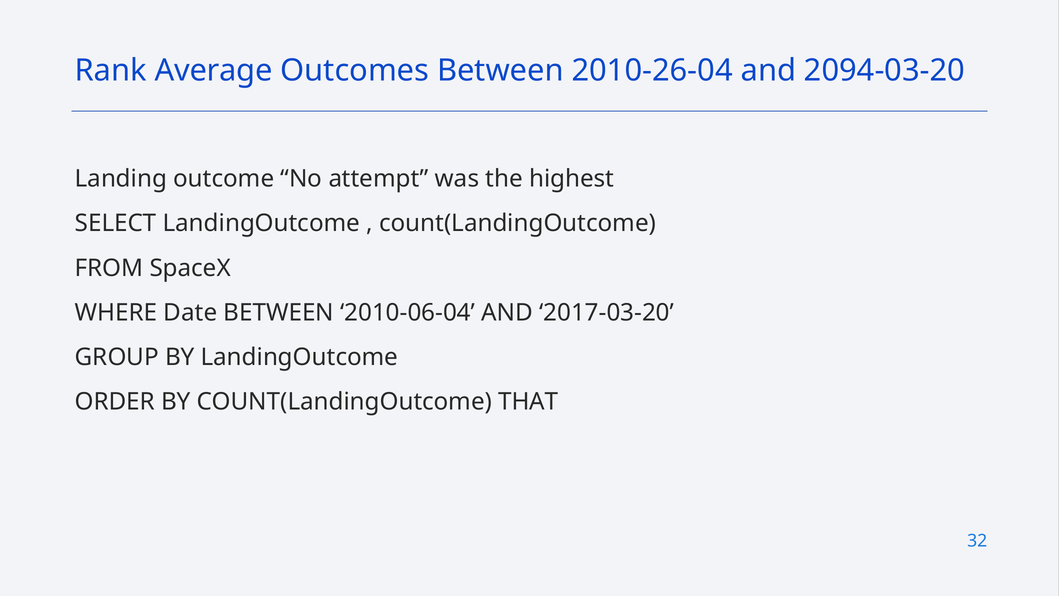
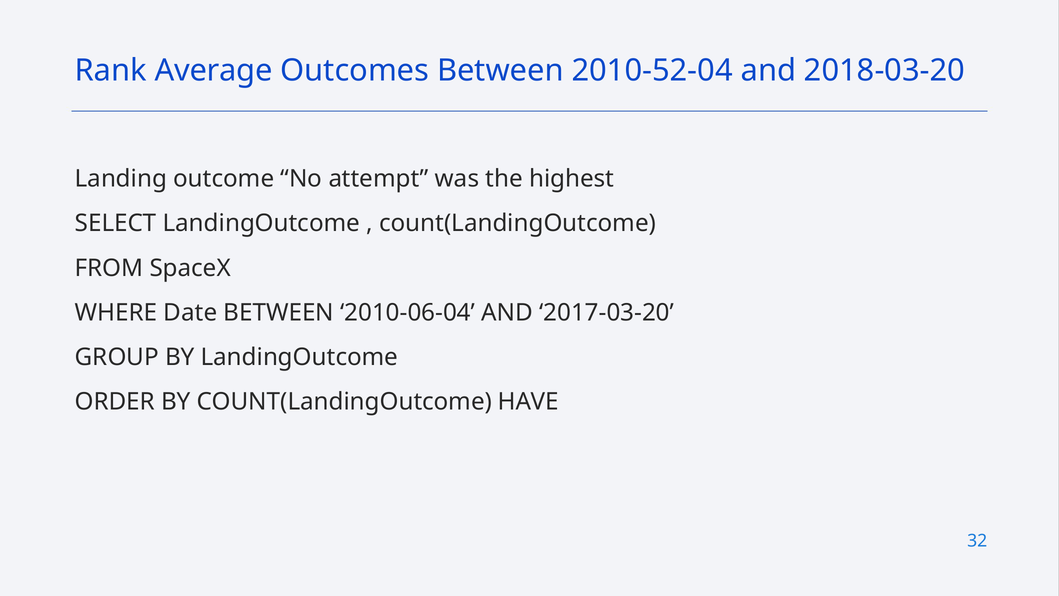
2010-26-04: 2010-26-04 -> 2010-52-04
2094-03-20: 2094-03-20 -> 2018-03-20
THAT: THAT -> HAVE
